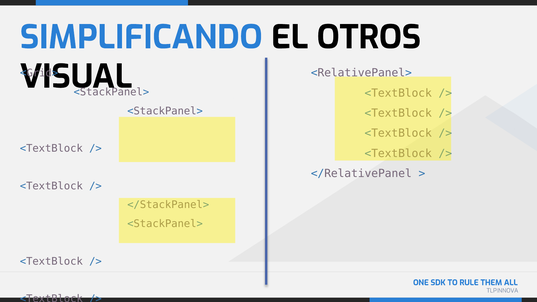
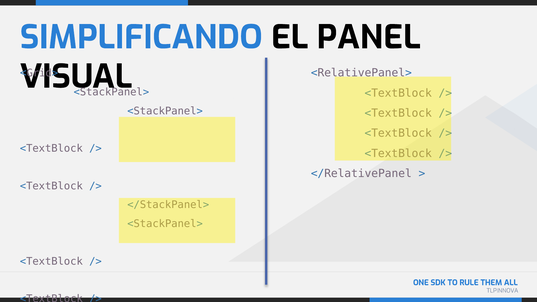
OTROS: OTROS -> PANEL
